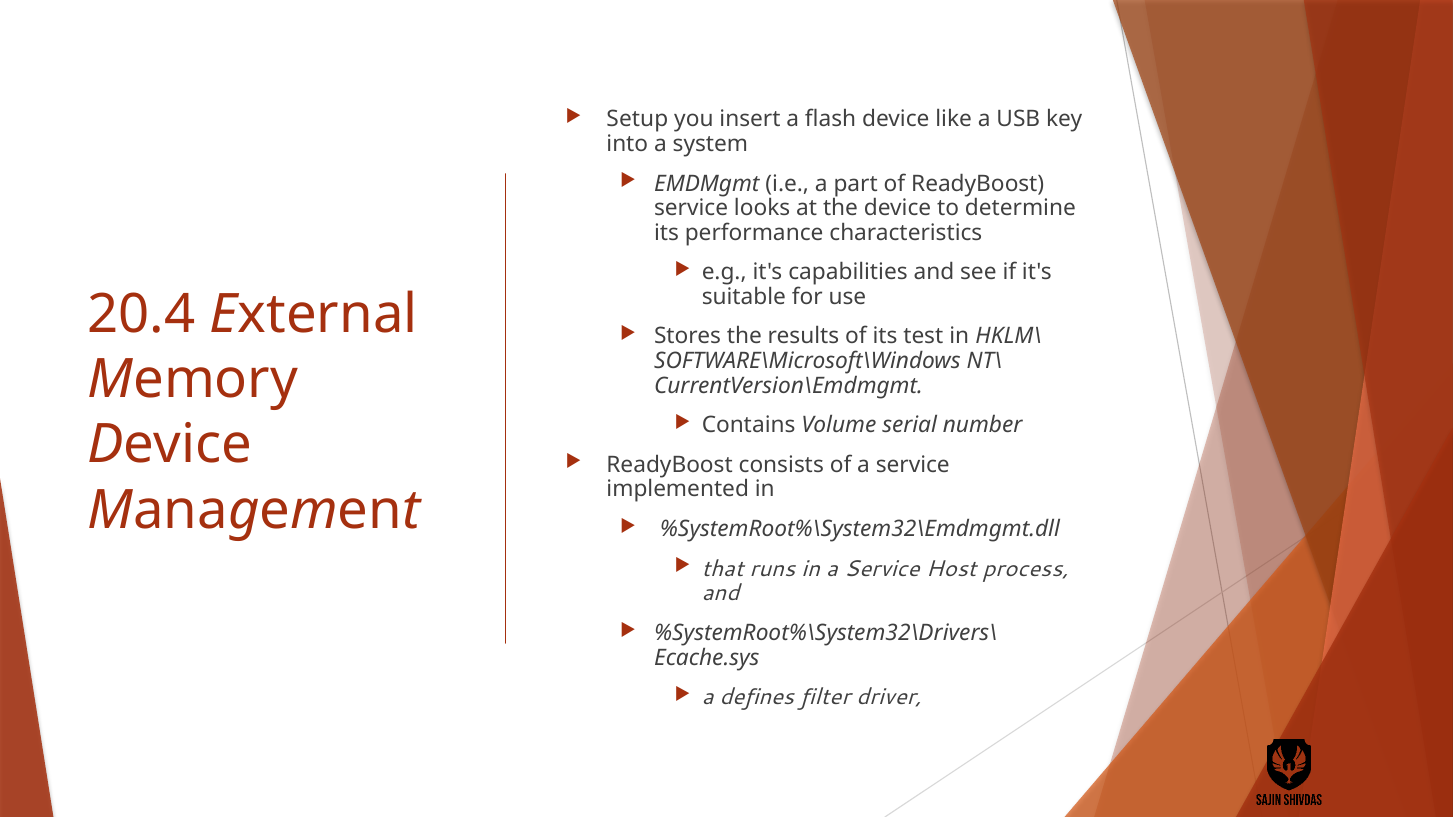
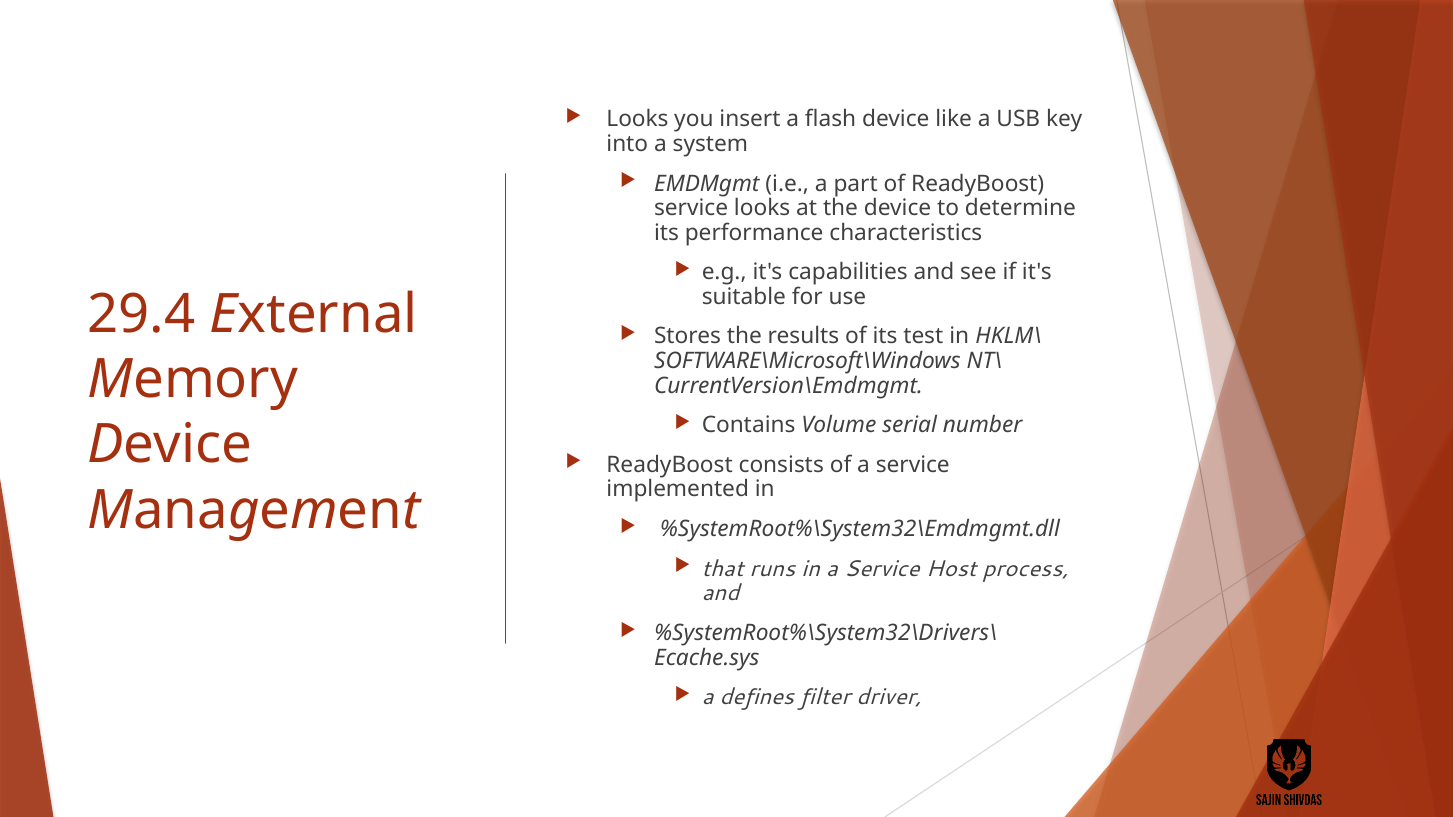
Setup at (637, 119): Setup -> Looks
20.4: 20.4 -> 29.4
